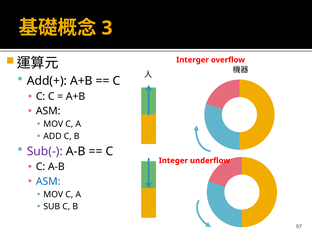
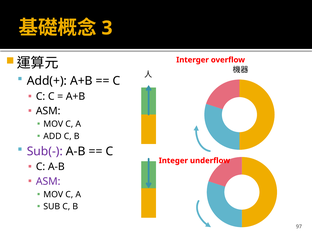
ASM at (48, 181) colour: blue -> purple
